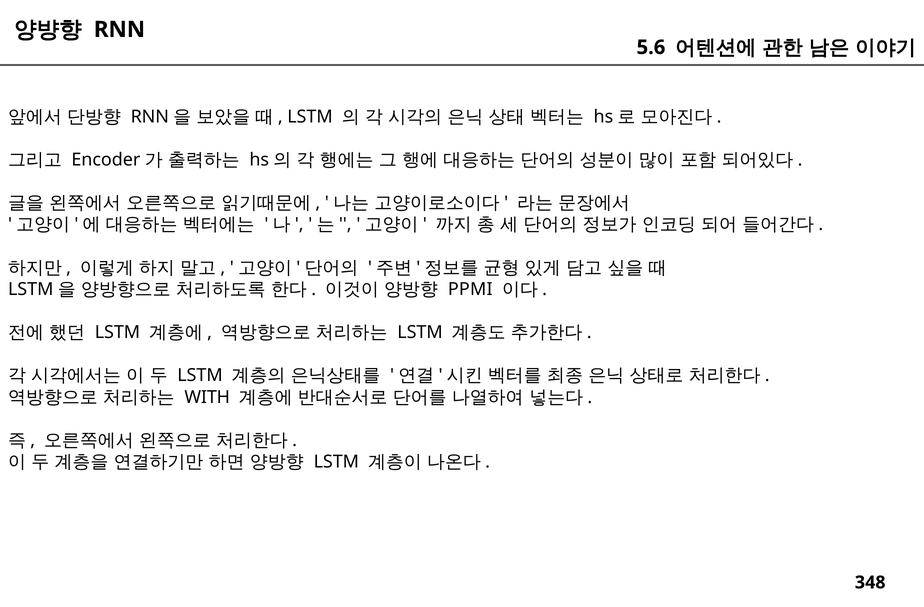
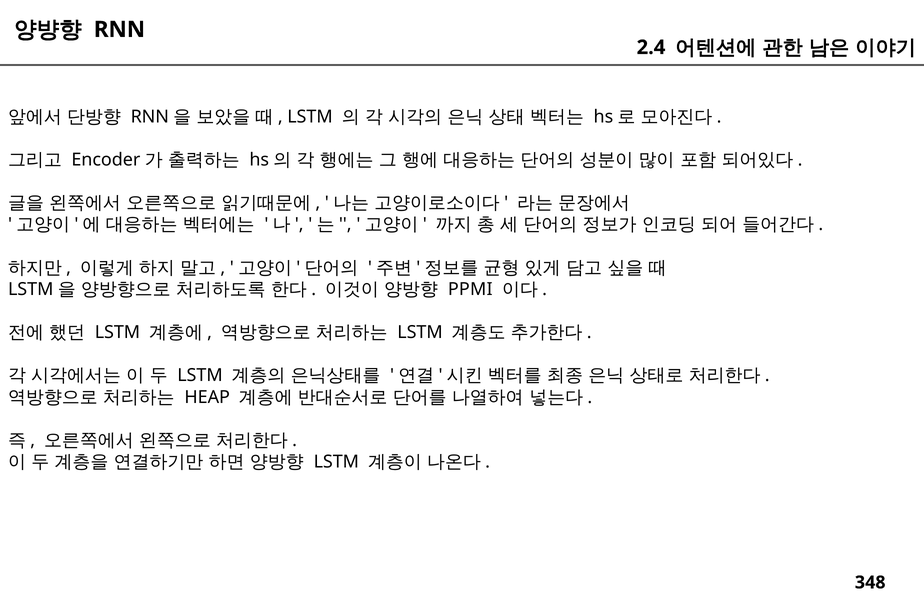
5.6: 5.6 -> 2.4
WITH: WITH -> HEAP
